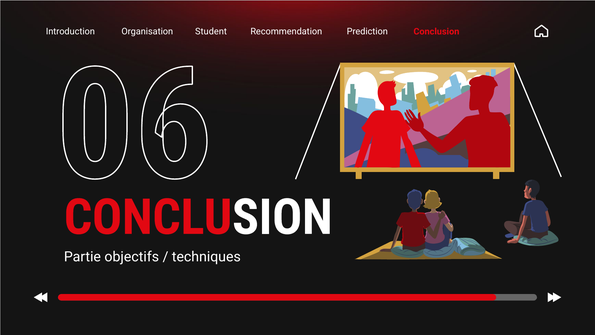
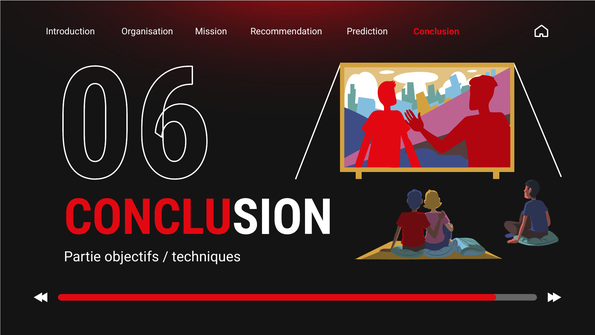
Student: Student -> Mission
